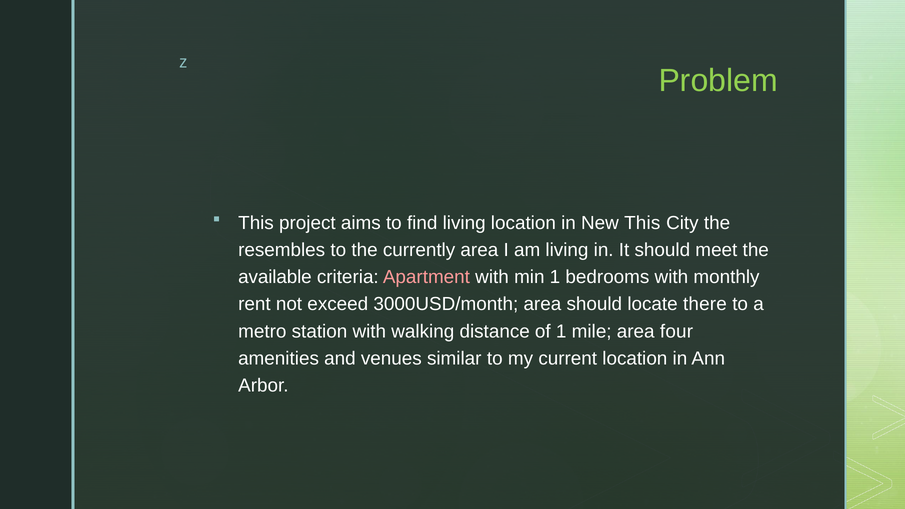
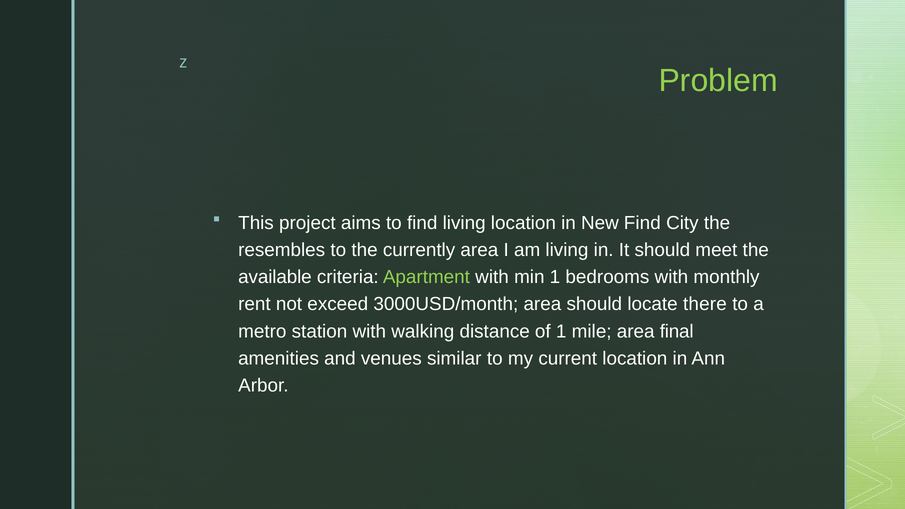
New This: This -> Find
Apartment colour: pink -> light green
four: four -> final
